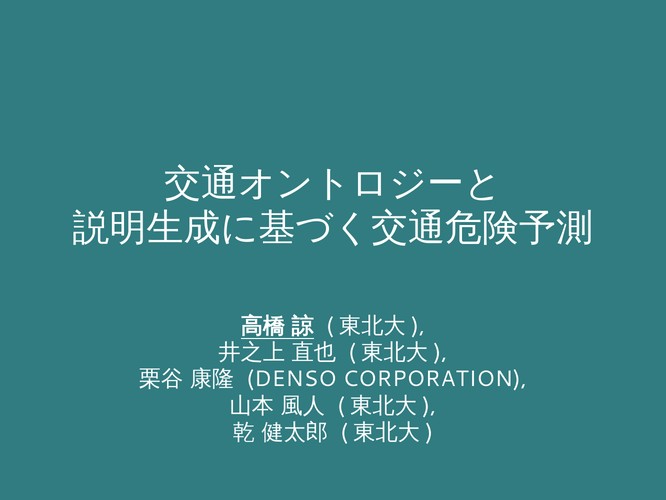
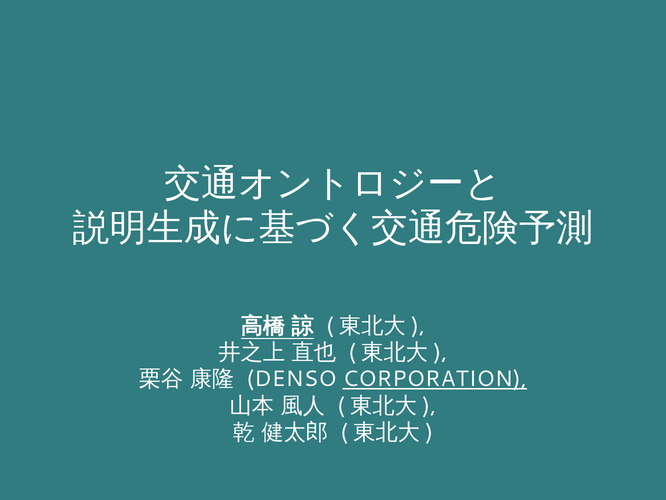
CORPORATION underline: none -> present
